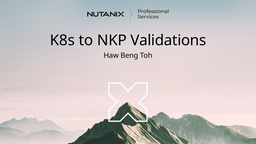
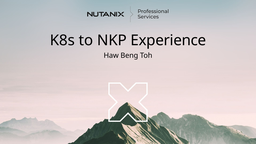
Validations: Validations -> Experience
